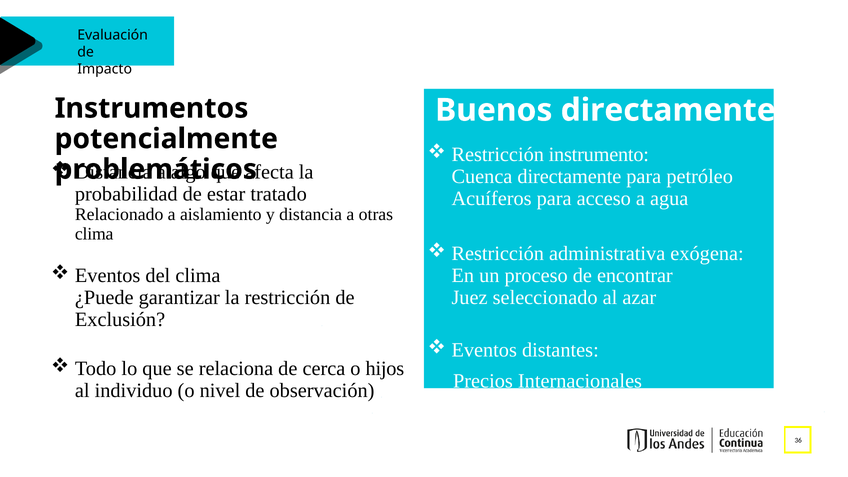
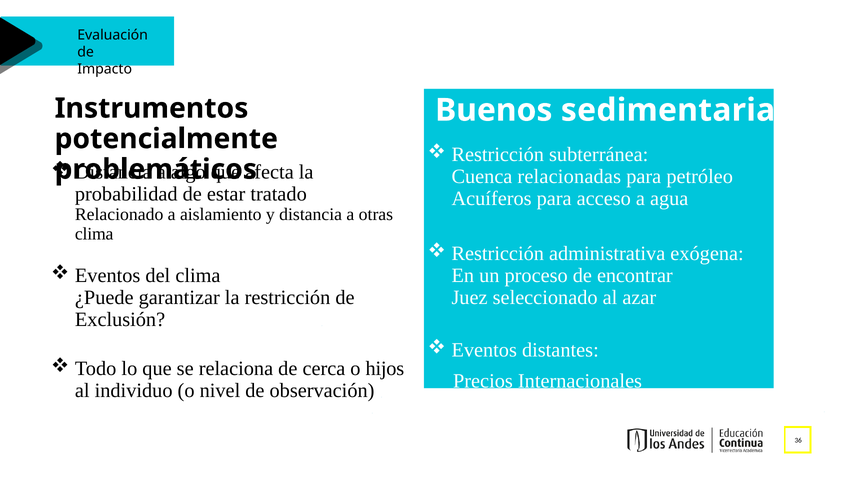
Buenos directamente: directamente -> sedimentaria
instrumento: instrumento -> subterránea
Cuenca directamente: directamente -> relacionadas
